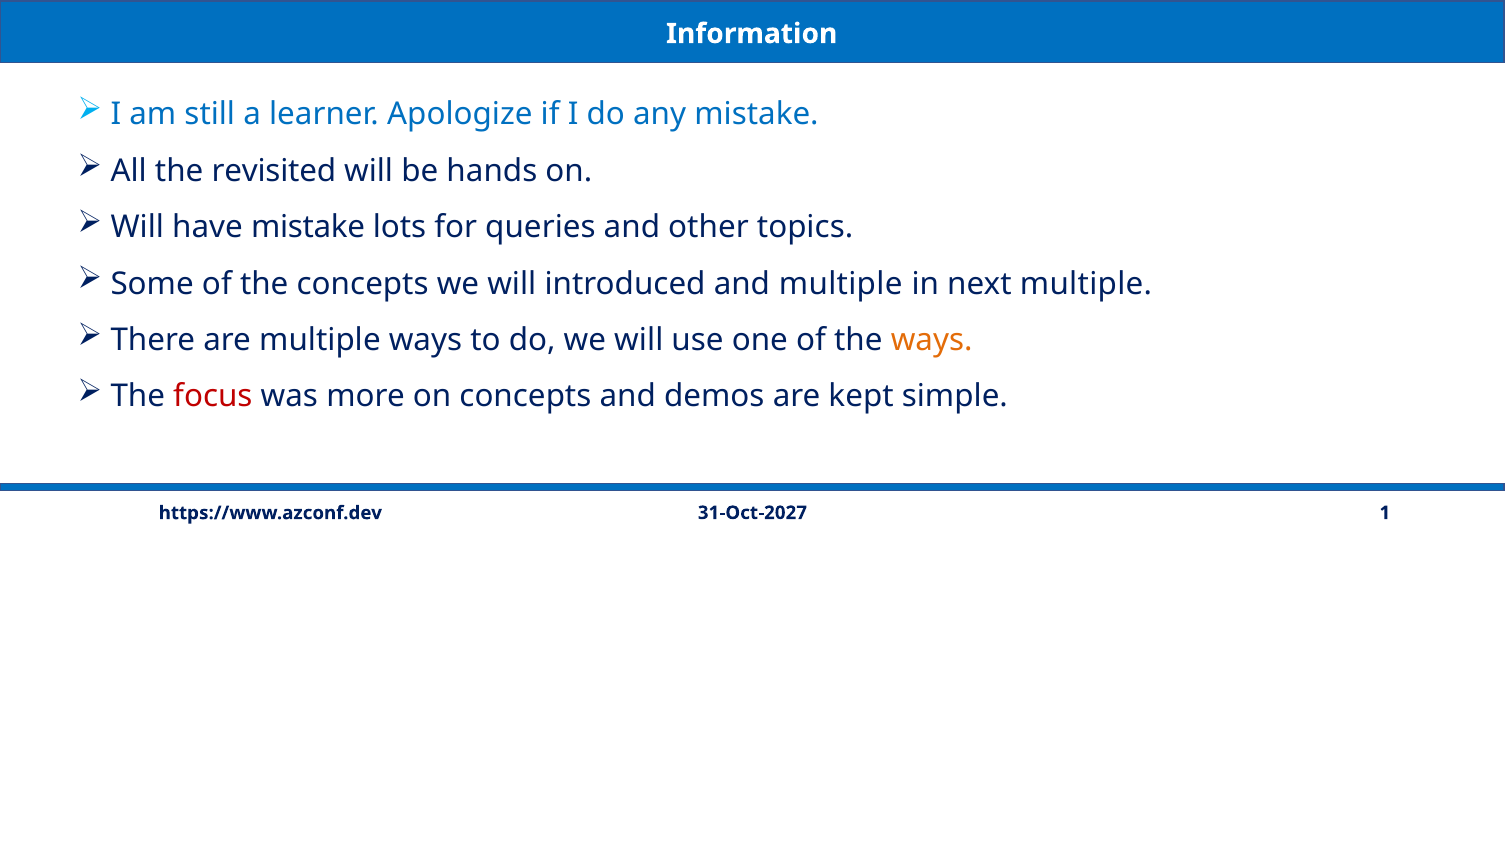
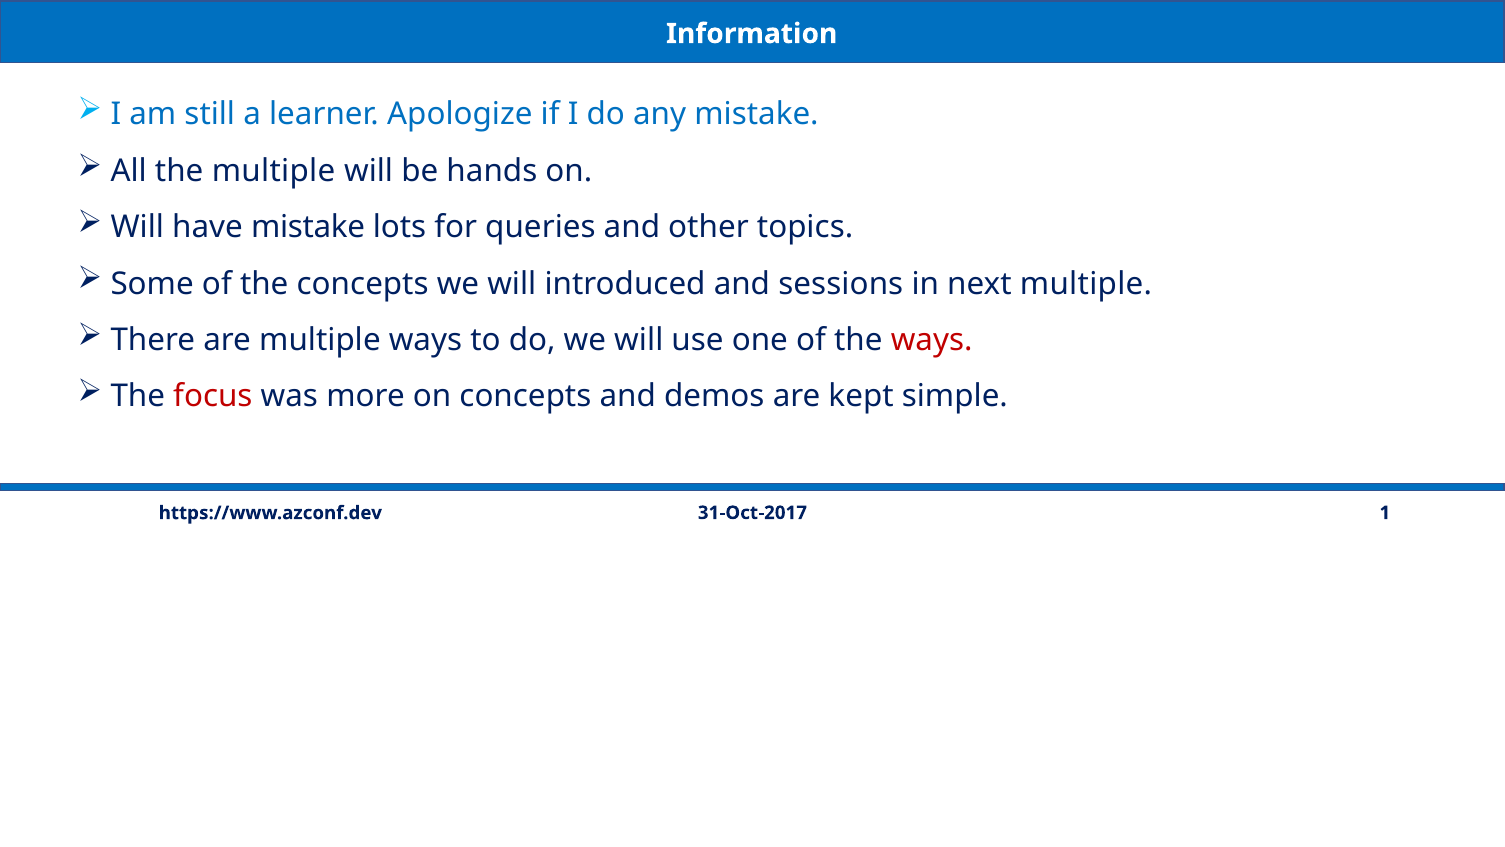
the revisited: revisited -> multiple
and multiple: multiple -> sessions
ways at (932, 340) colour: orange -> red
31-Oct-2027: 31-Oct-2027 -> 31-Oct-2017
